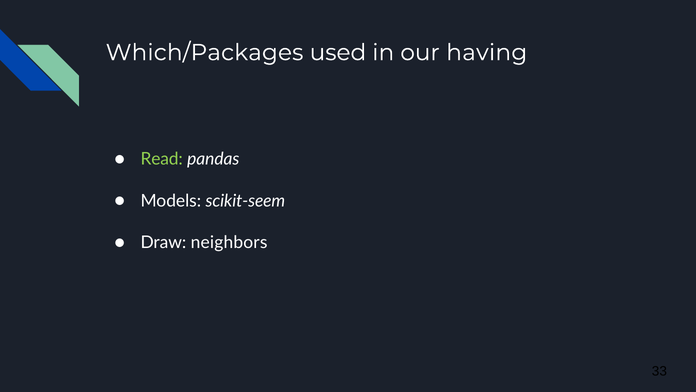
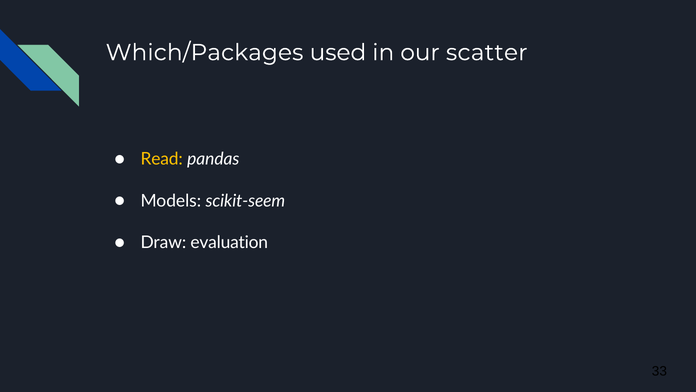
having: having -> scatter
Read colour: light green -> yellow
neighbors: neighbors -> evaluation
